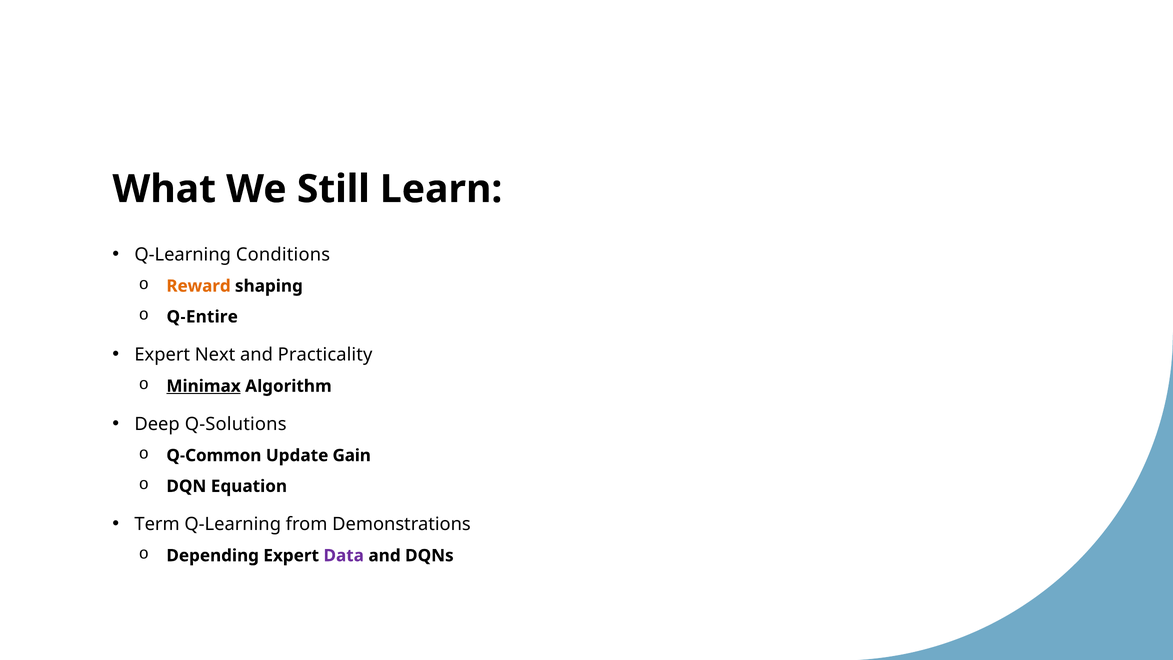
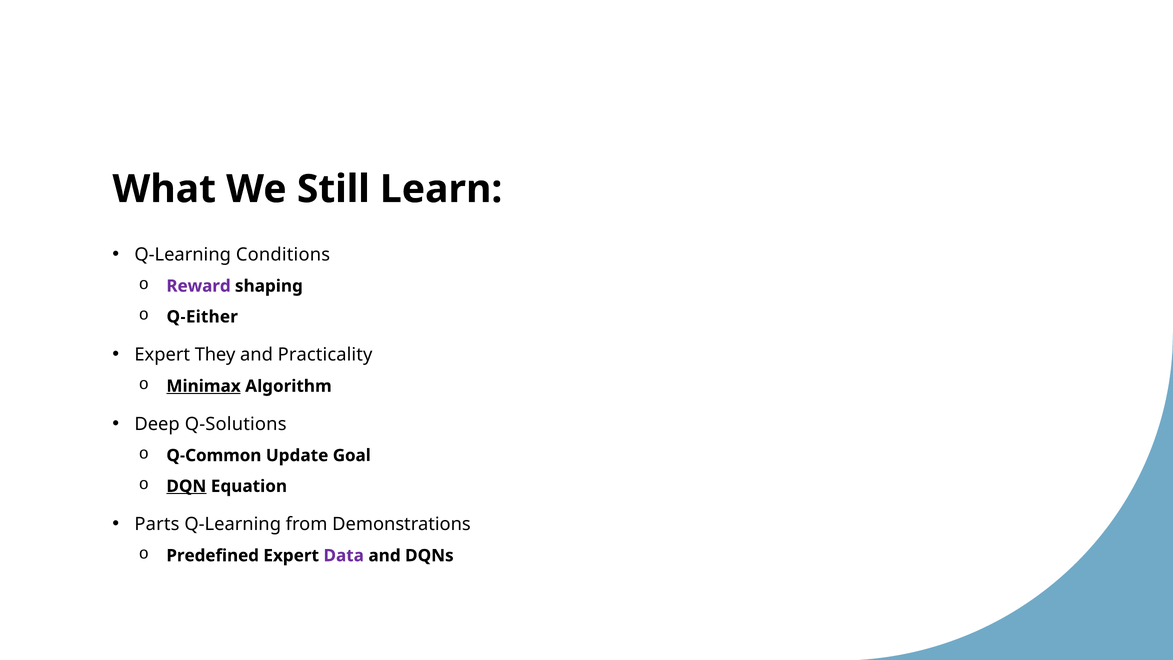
Reward colour: orange -> purple
Q-Entire: Q-Entire -> Q-Either
Next: Next -> They
Gain: Gain -> Goal
DQN underline: none -> present
Term: Term -> Parts
Depending: Depending -> Predefined
